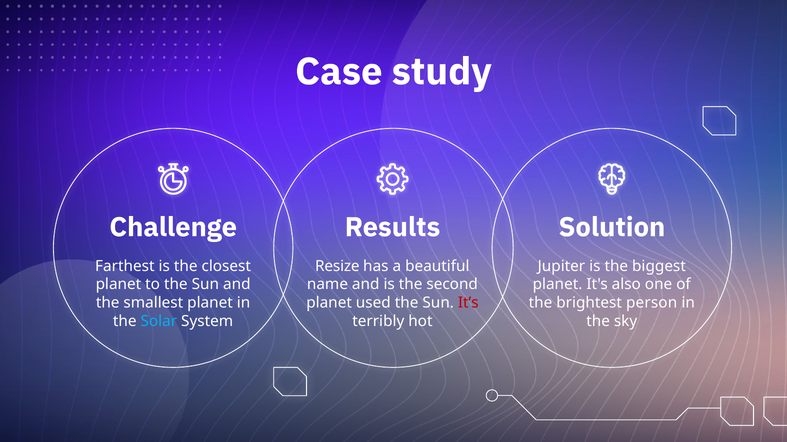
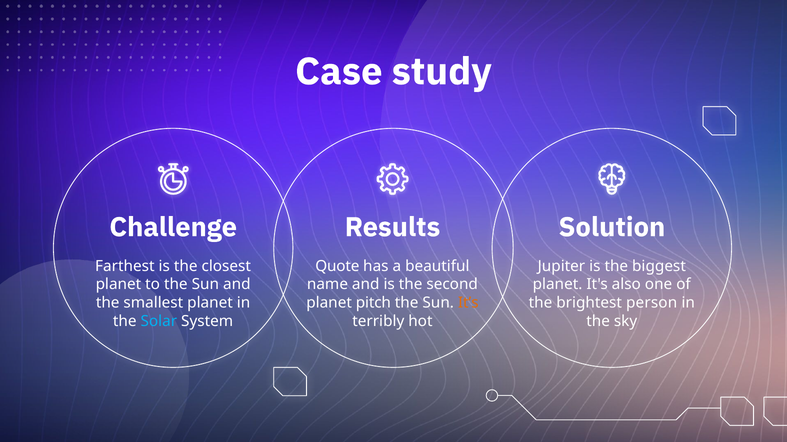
Resize: Resize -> Quote
used: used -> pitch
It’s colour: red -> orange
